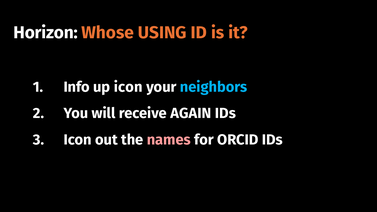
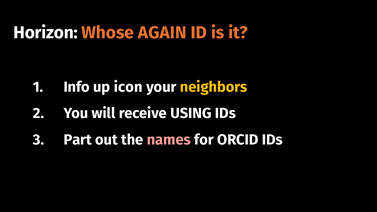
USING: USING -> AGAIN
neighbors colour: light blue -> yellow
AGAIN: AGAIN -> USING
Icon at (78, 140): Icon -> Part
